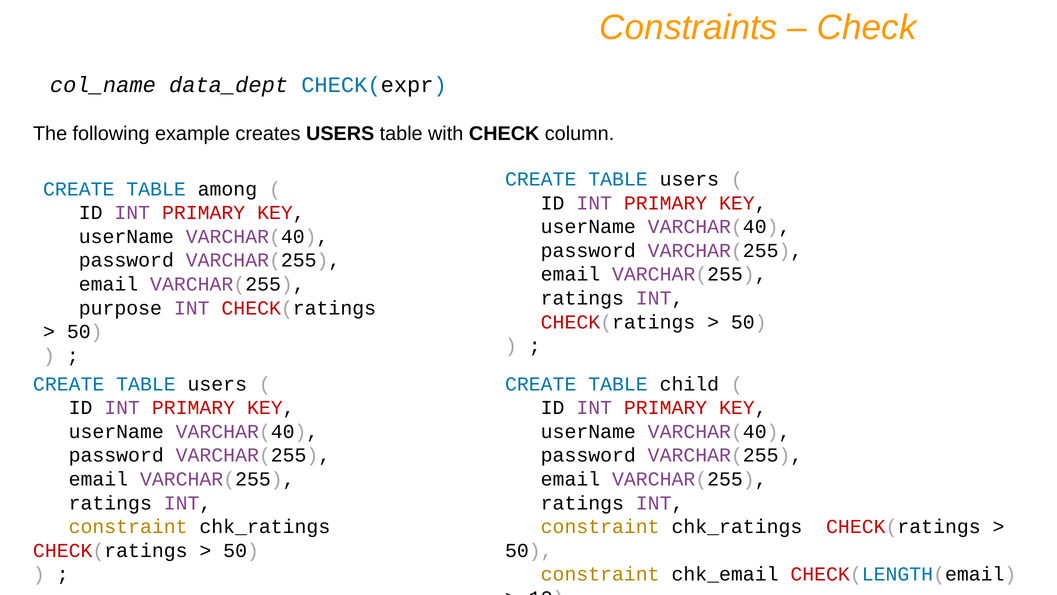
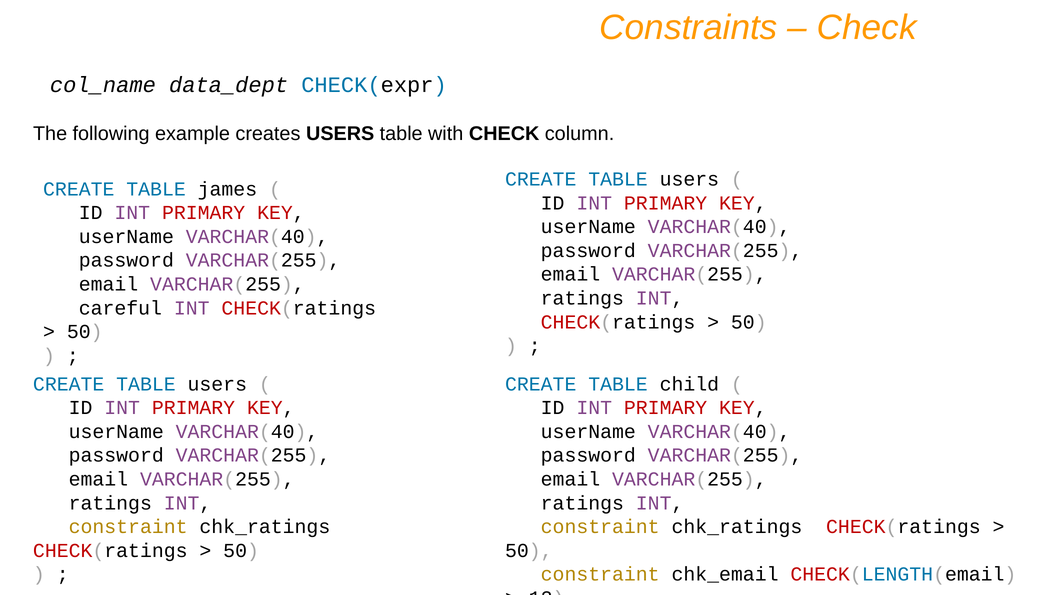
among: among -> james
purpose: purpose -> careful
